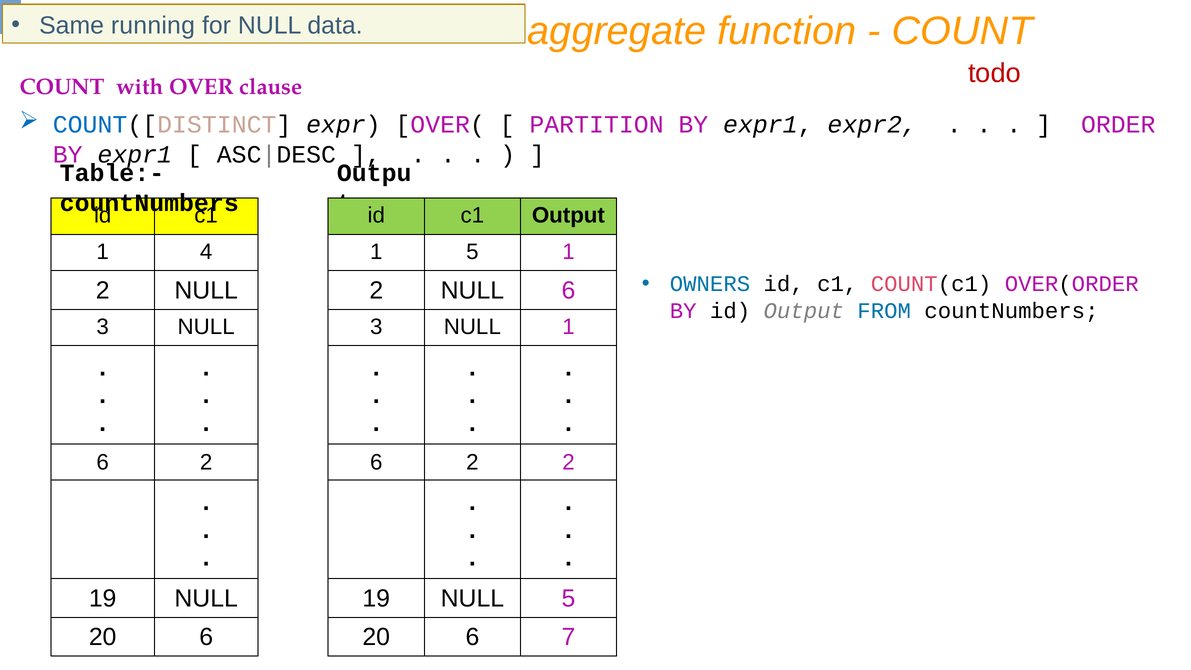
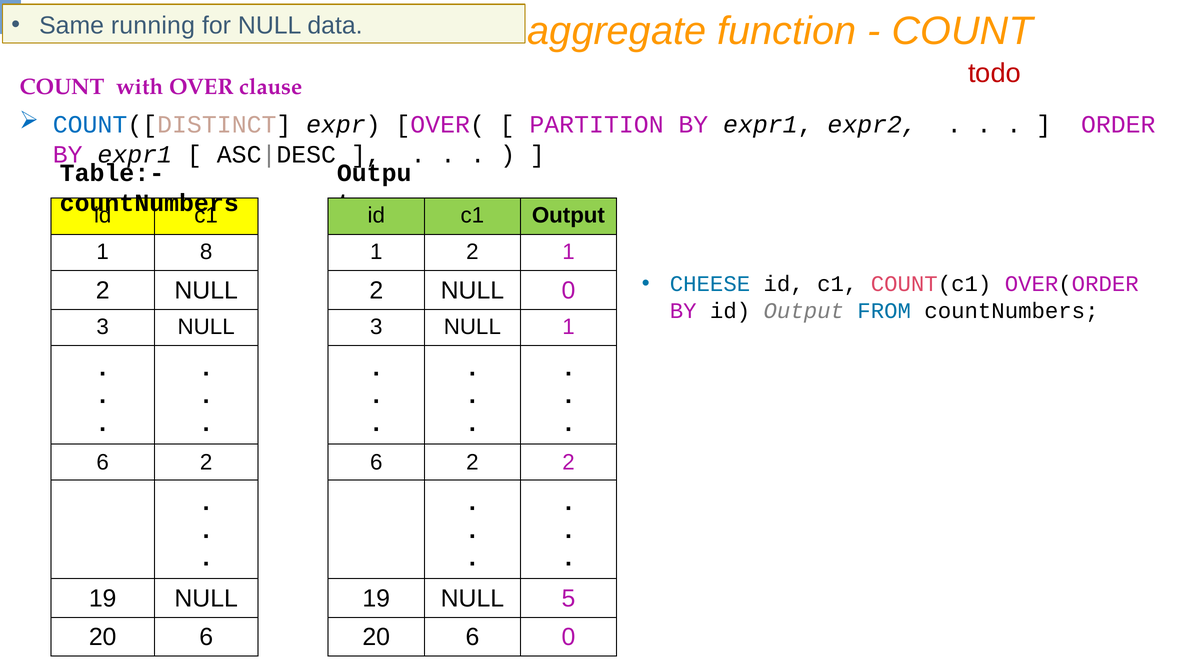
4: 4 -> 8
5 at (472, 252): 5 -> 2
OWNERS: OWNERS -> CHEESE
NULL 6: 6 -> 0
6 7: 7 -> 0
